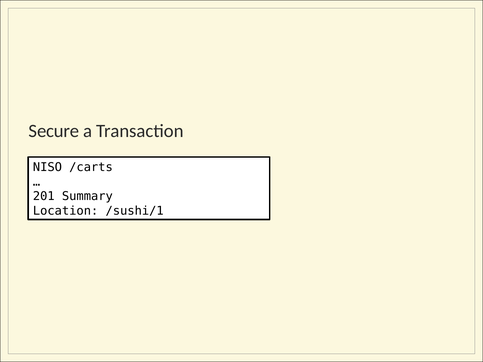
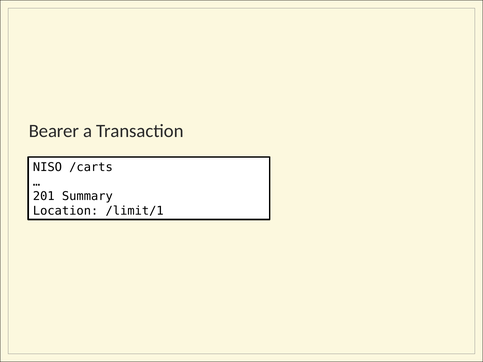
Secure: Secure -> Bearer
/sushi/1: /sushi/1 -> /limit/1
